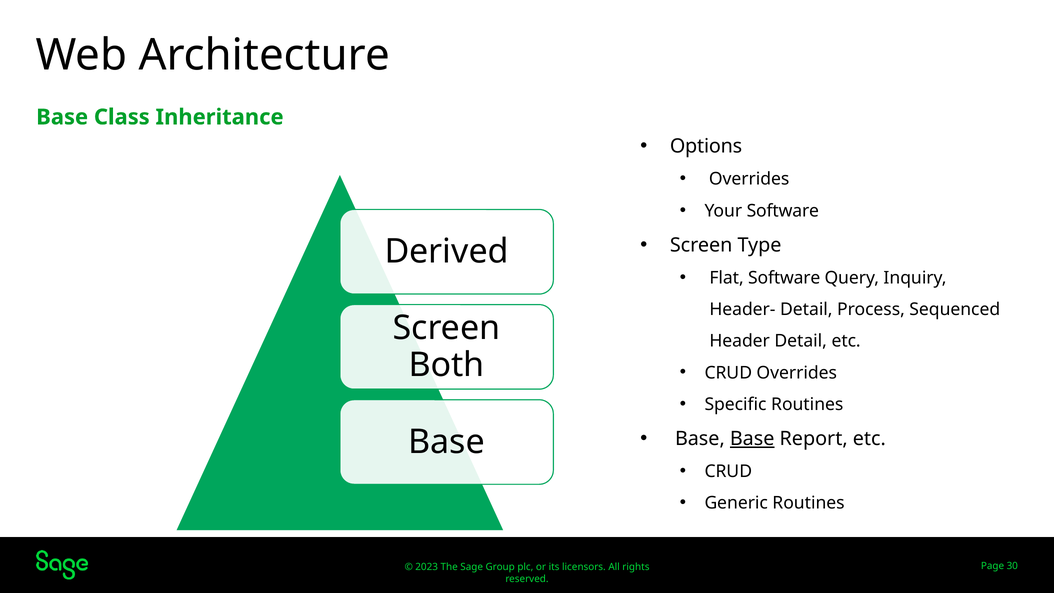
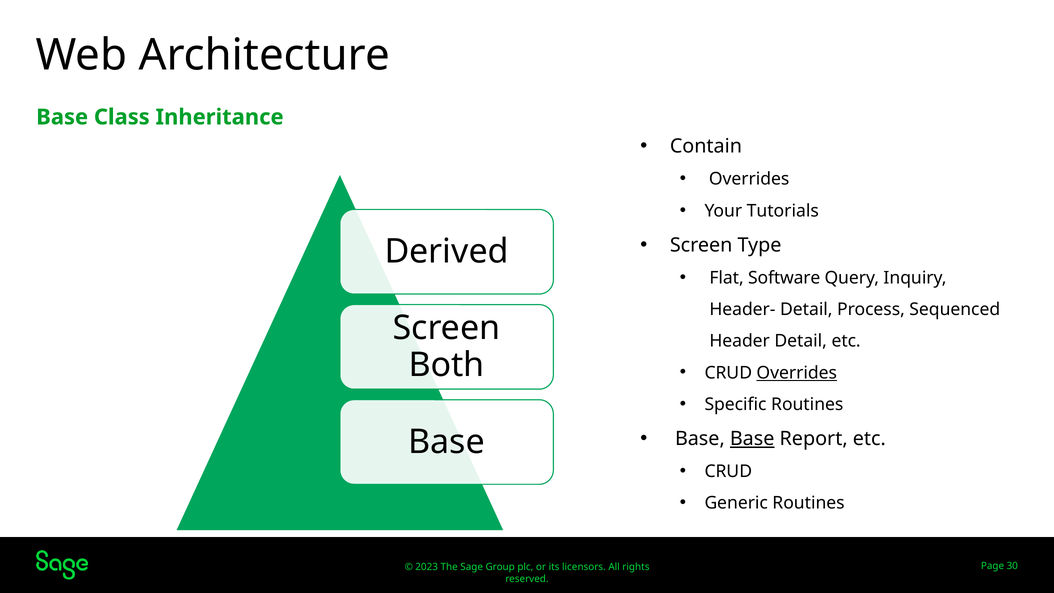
Options: Options -> Contain
Your Software: Software -> Tutorials
Overrides at (797, 373) underline: none -> present
